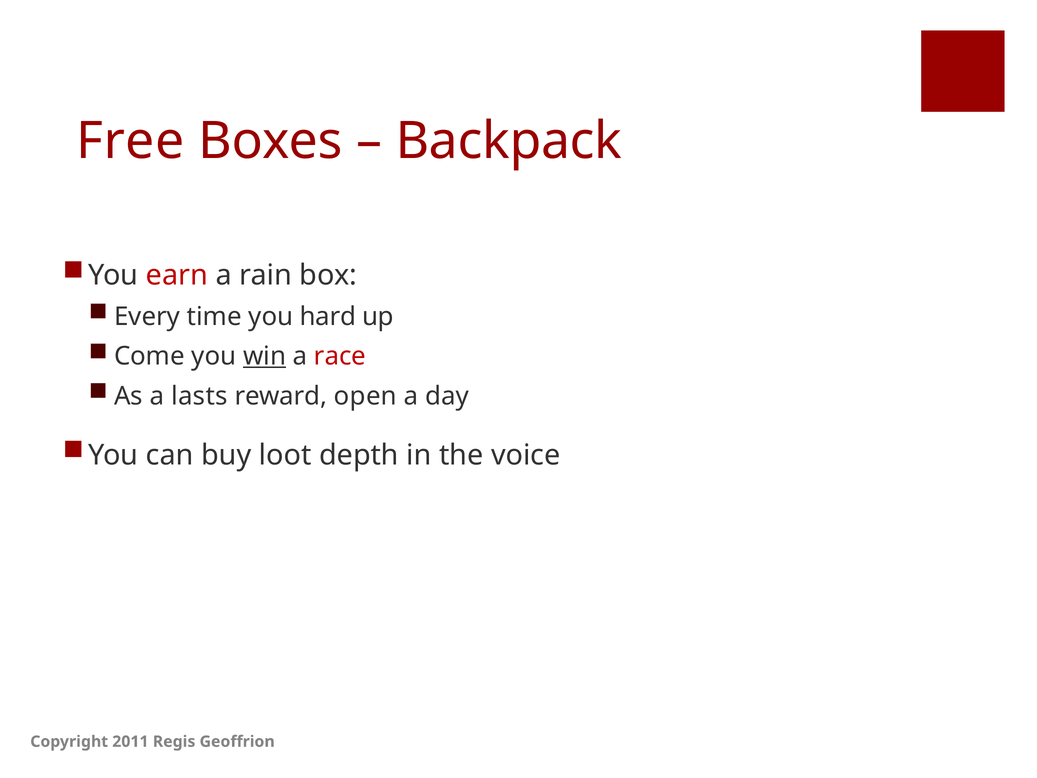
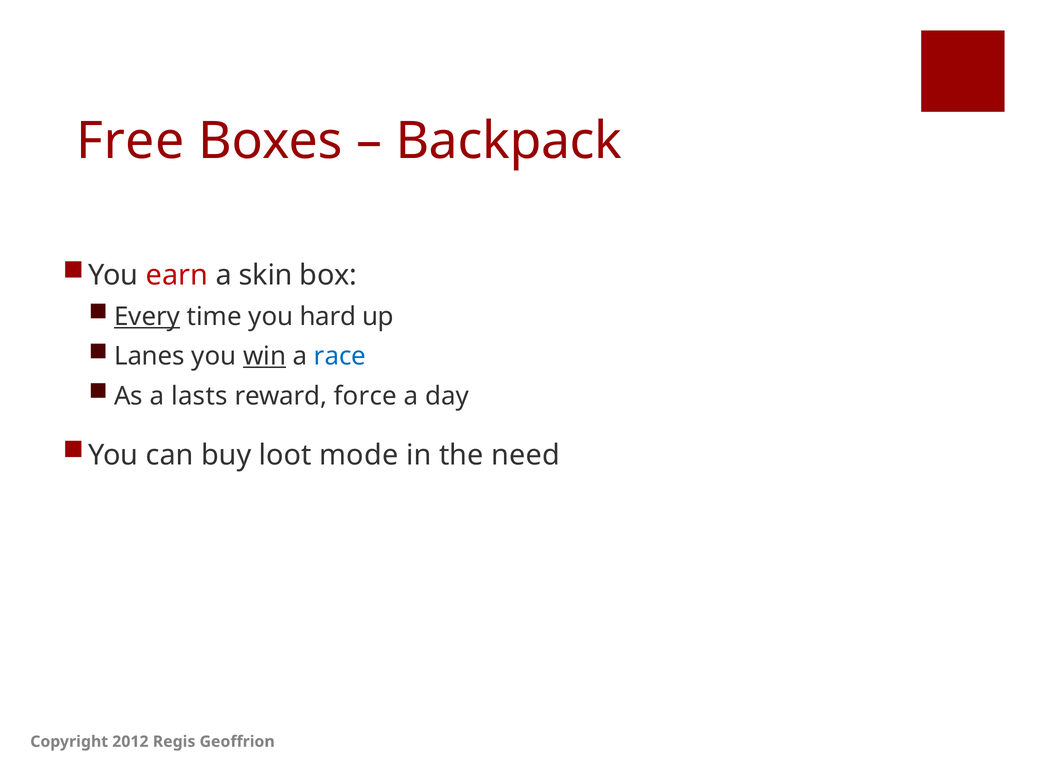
rain: rain -> skin
Every underline: none -> present
Come: Come -> Lanes
race colour: red -> blue
open: open -> force
depth: depth -> mode
voice: voice -> need
2011: 2011 -> 2012
